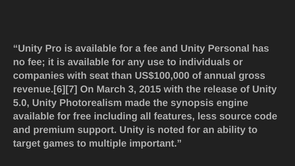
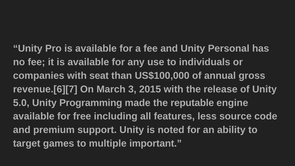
Photorealism: Photorealism -> Programming
synopsis: synopsis -> reputable
